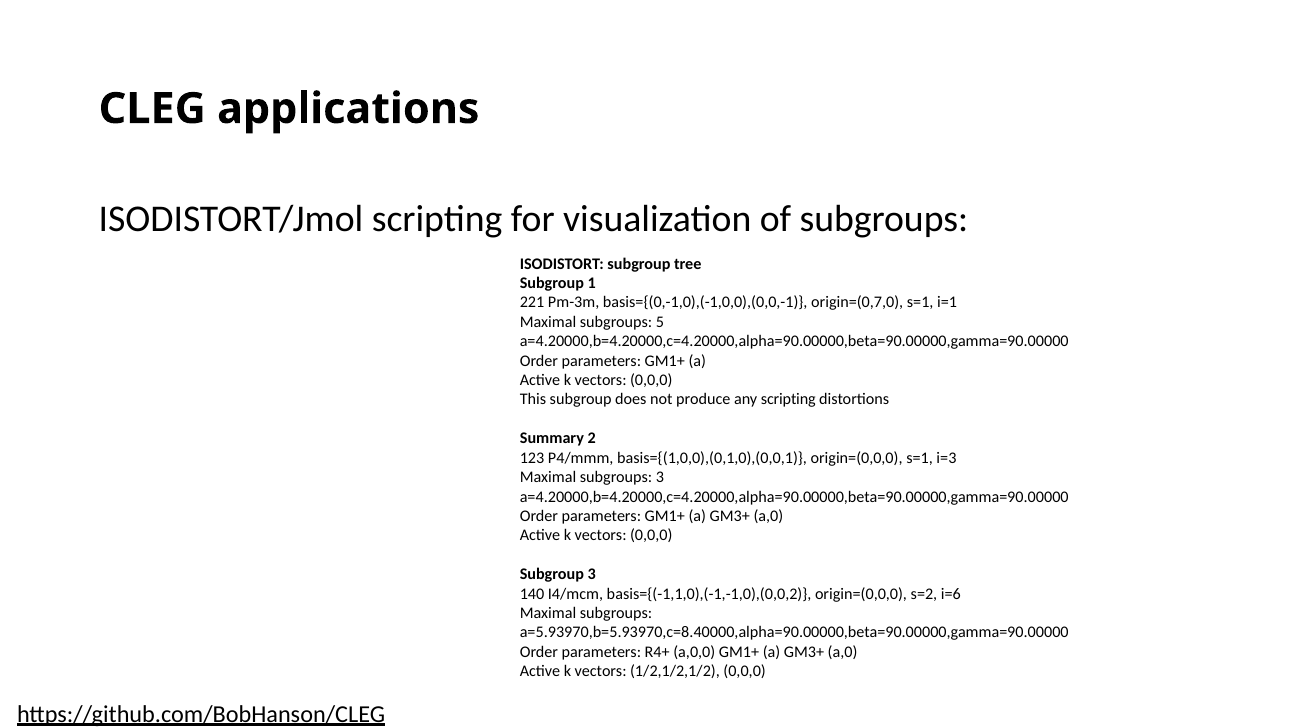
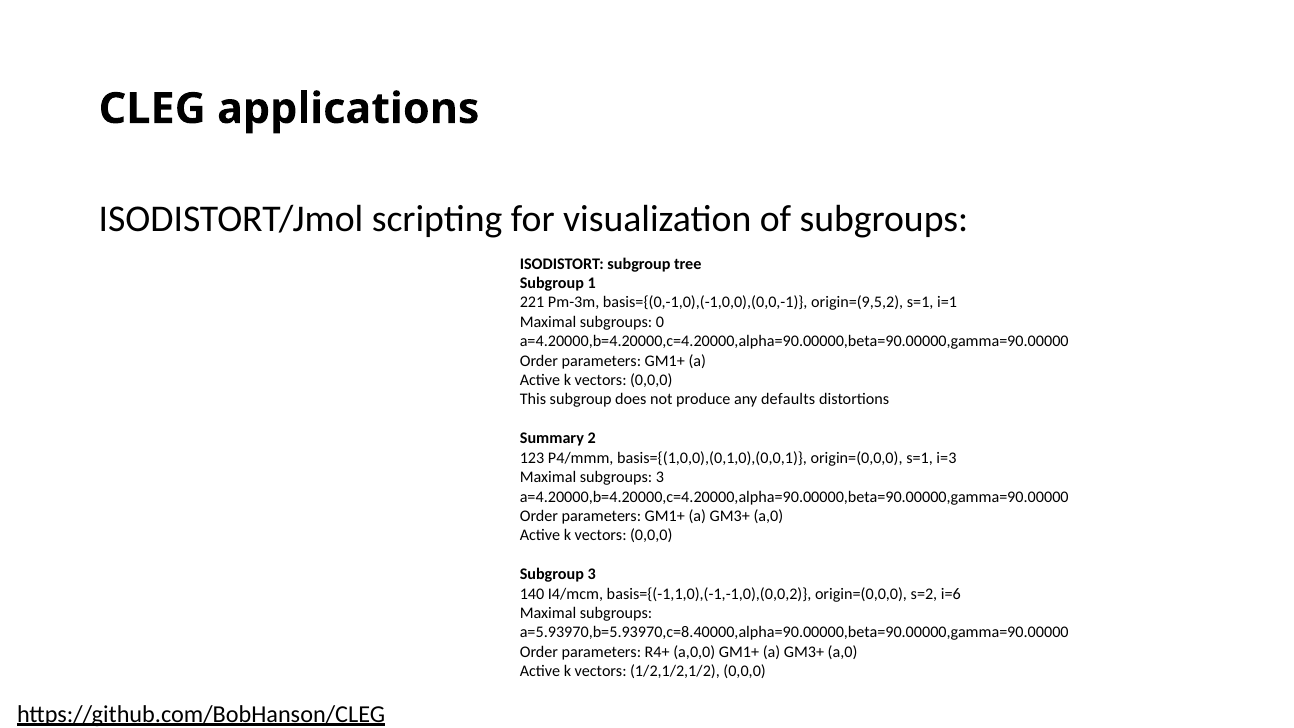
origin=(0,7,0: origin=(0,7,0 -> origin=(9,5,2
5: 5 -> 0
any scripting: scripting -> defaults
